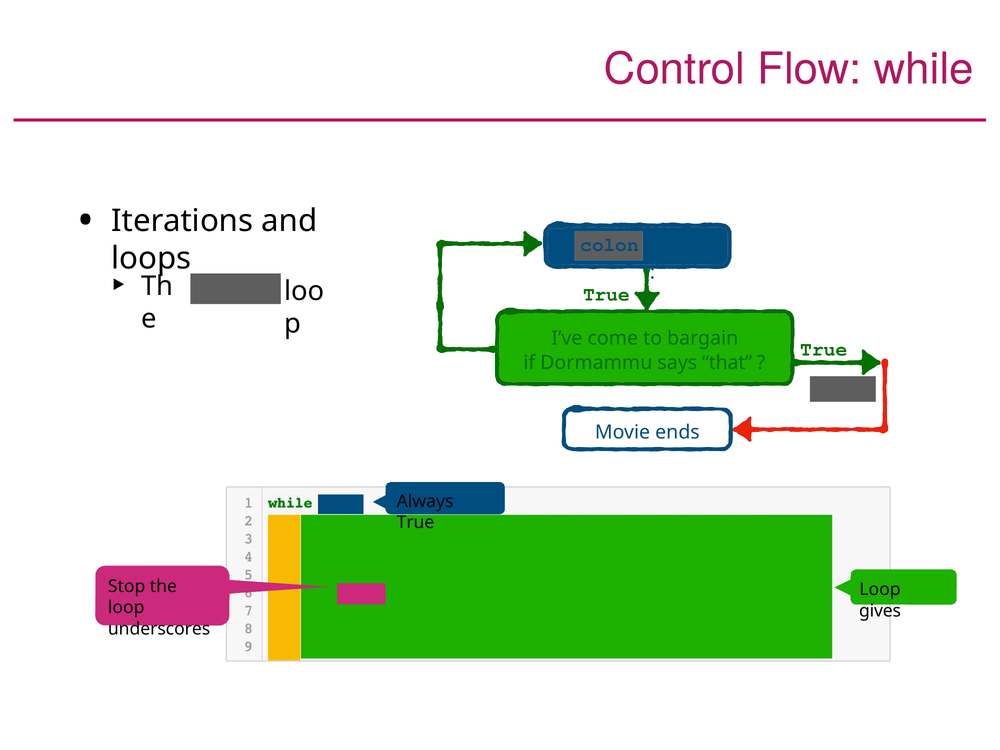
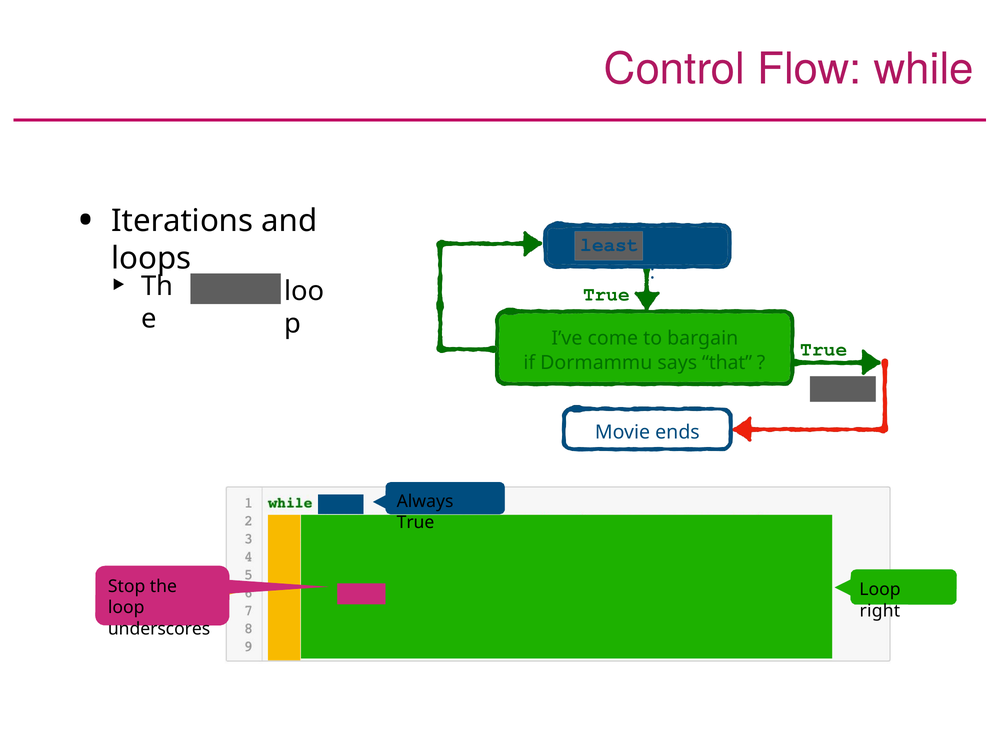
colon: colon -> least
gives: gives -> right
